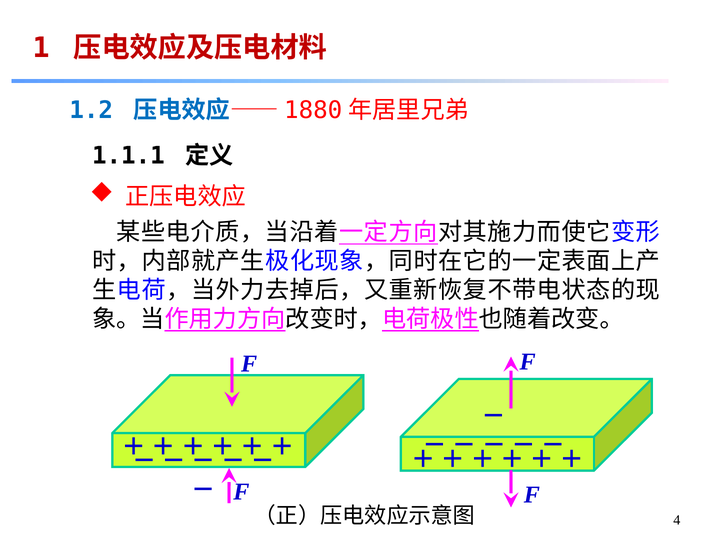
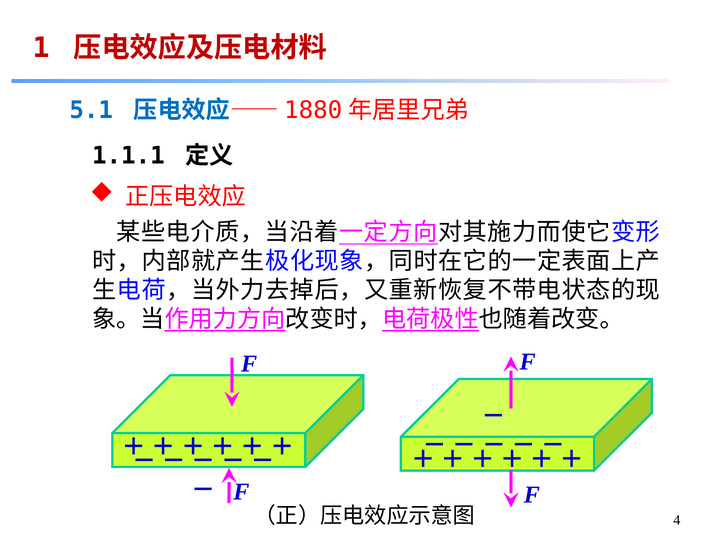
1.2: 1.2 -> 5.1
